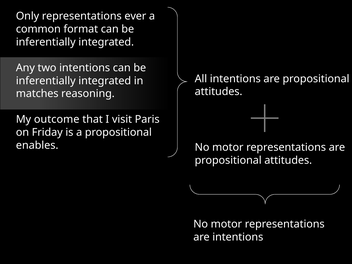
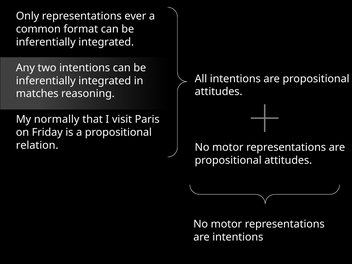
outcome: outcome -> normally
enables: enables -> relation
